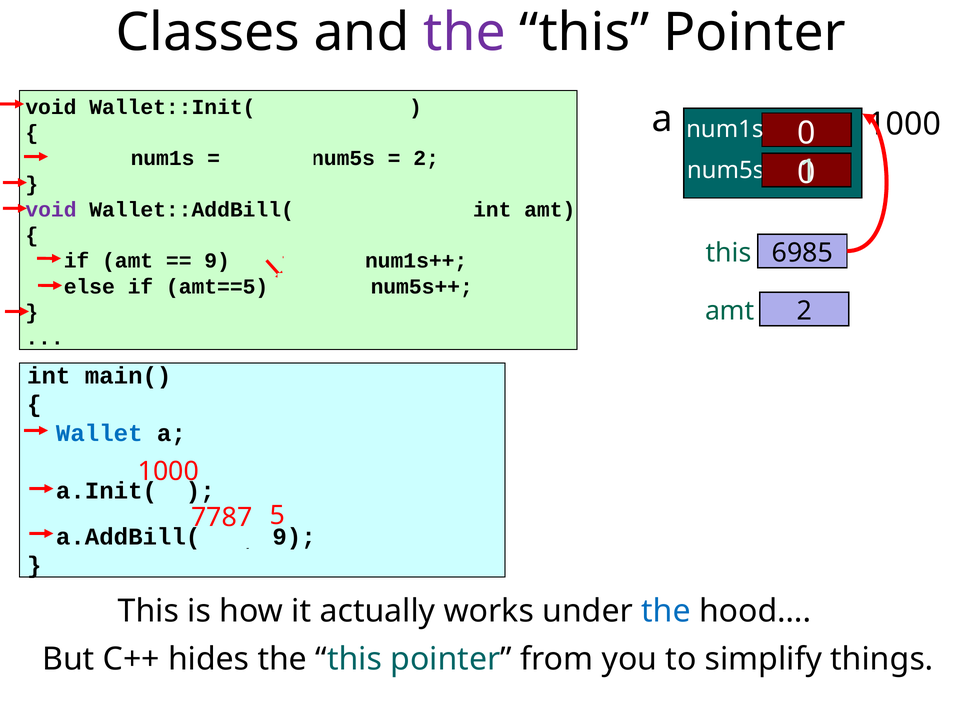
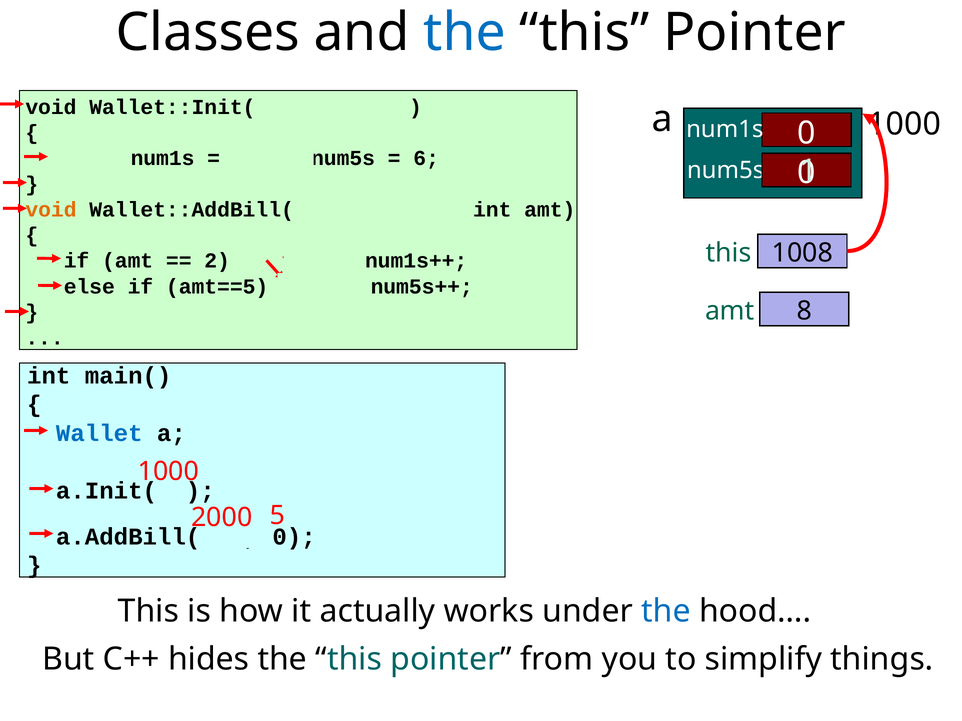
the at (464, 33) colour: purple -> blue
2 at (426, 158): 2 -> 6
void at (51, 210) colour: purple -> orange
6985: 6985 -> 1008
9 at (217, 261): 9 -> 2
amt 2: 2 -> 8
7787: 7787 -> 2000
9 at (294, 537): 9 -> 0
